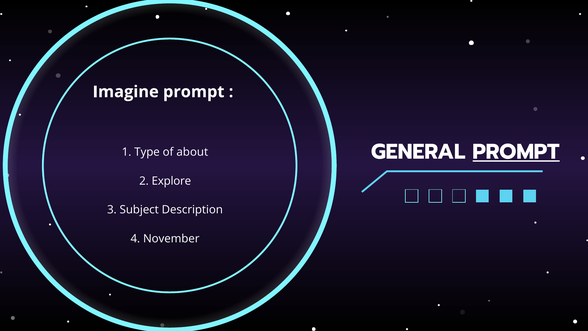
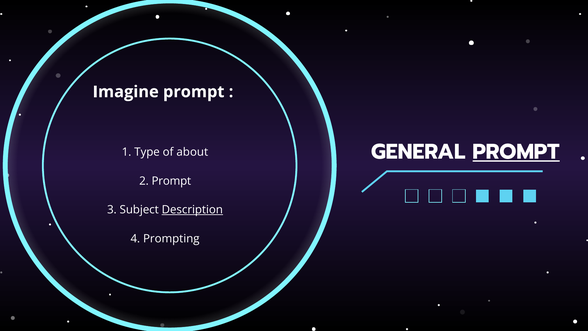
2 Explore: Explore -> Prompt
Description underline: none -> present
November: November -> Prompting
